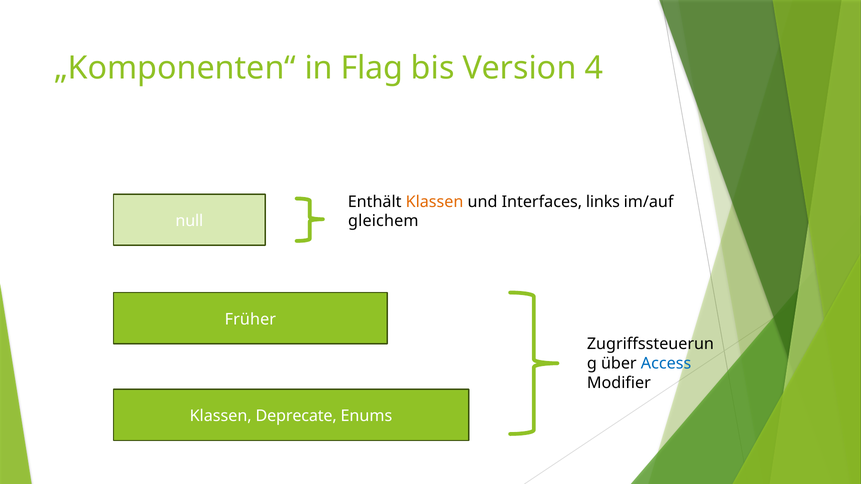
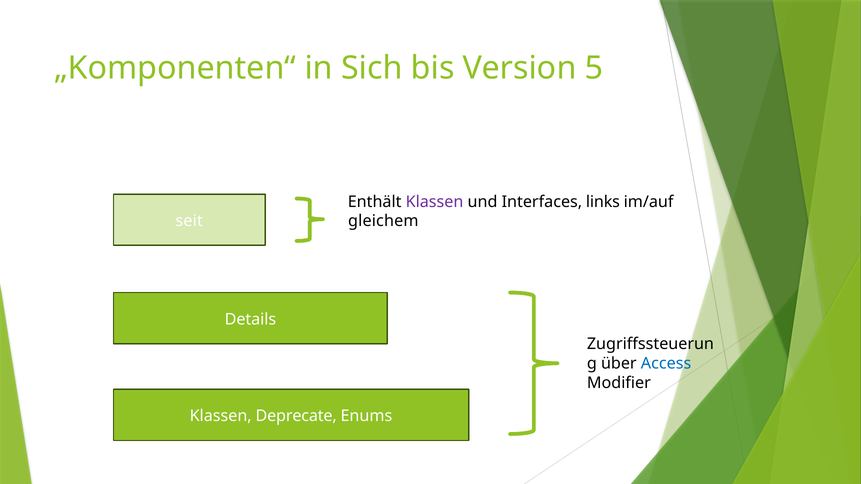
Flag: Flag -> Sich
4: 4 -> 5
Klassen at (435, 202) colour: orange -> purple
null: null -> seit
Früher: Früher -> Details
